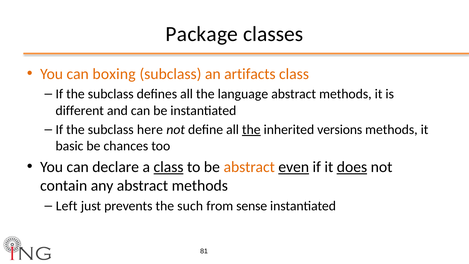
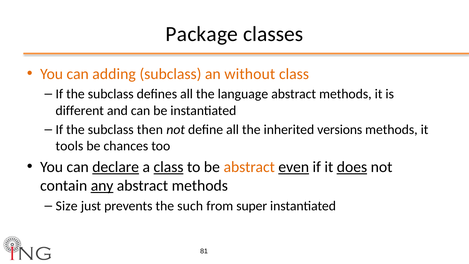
boxing: boxing -> adding
artifacts: artifacts -> without
here: here -> then
the at (251, 130) underline: present -> none
basic: basic -> tools
declare underline: none -> present
any underline: none -> present
Left: Left -> Size
sense: sense -> super
